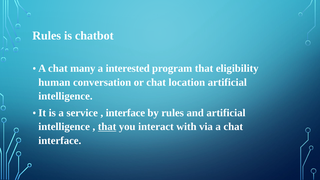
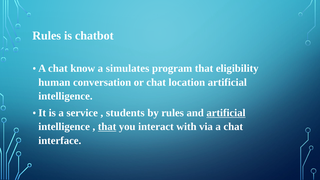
many: many -> know
interested: interested -> simulates
interface at (125, 113): interface -> students
artificial at (226, 113) underline: none -> present
